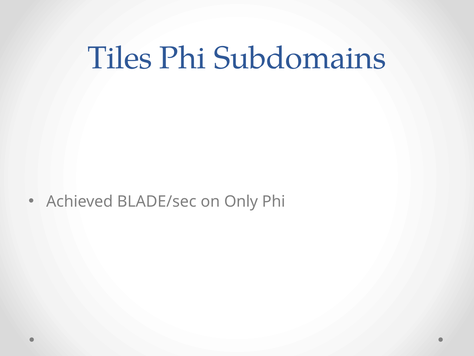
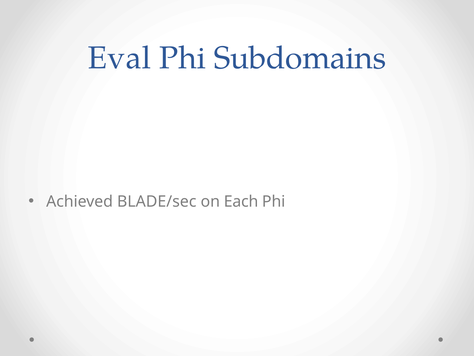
Tiles: Tiles -> Eval
Only: Only -> Each
